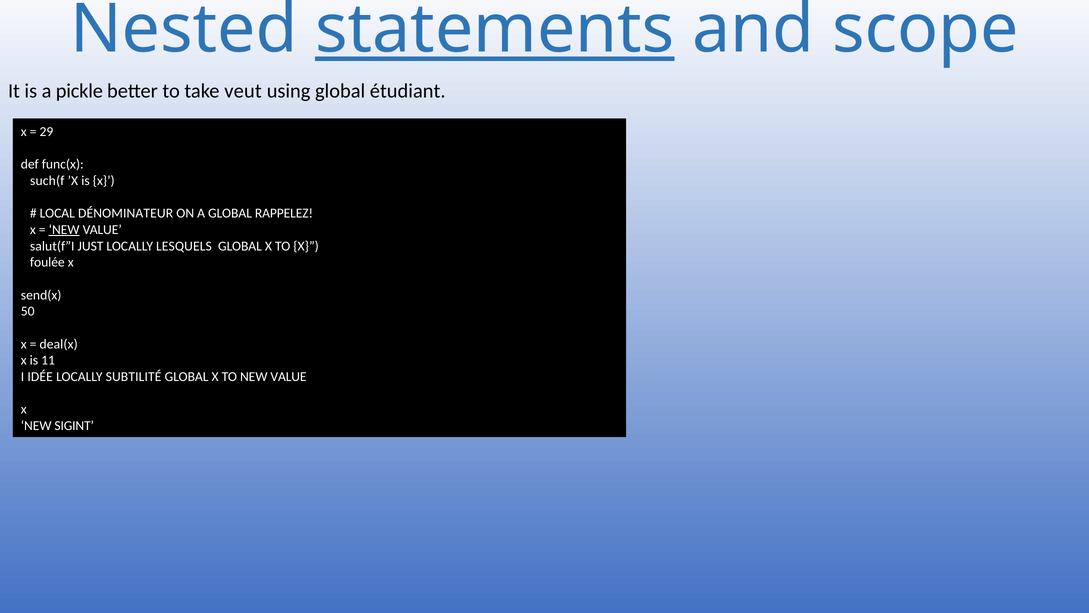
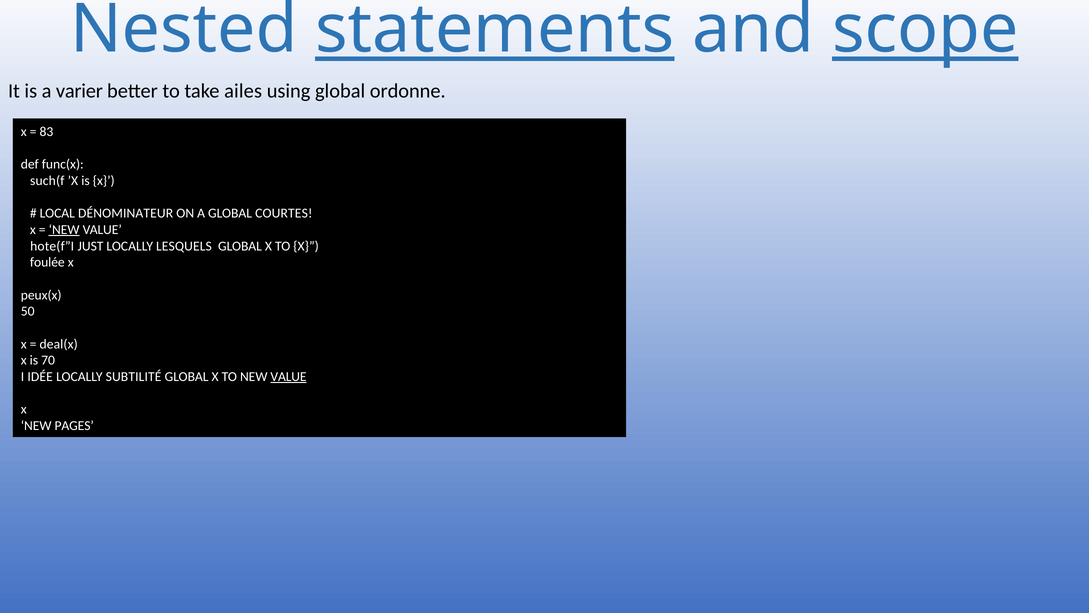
scope underline: none -> present
pickle: pickle -> varier
veut: veut -> ailes
étudiant: étudiant -> ordonne
29: 29 -> 83
RAPPELEZ: RAPPELEZ -> COURTES
salut(f”I: salut(f”I -> hote(f”I
send(x: send(x -> peux(x
11: 11 -> 70
VALUE at (289, 377) underline: none -> present
SIGINT: SIGINT -> PAGES
